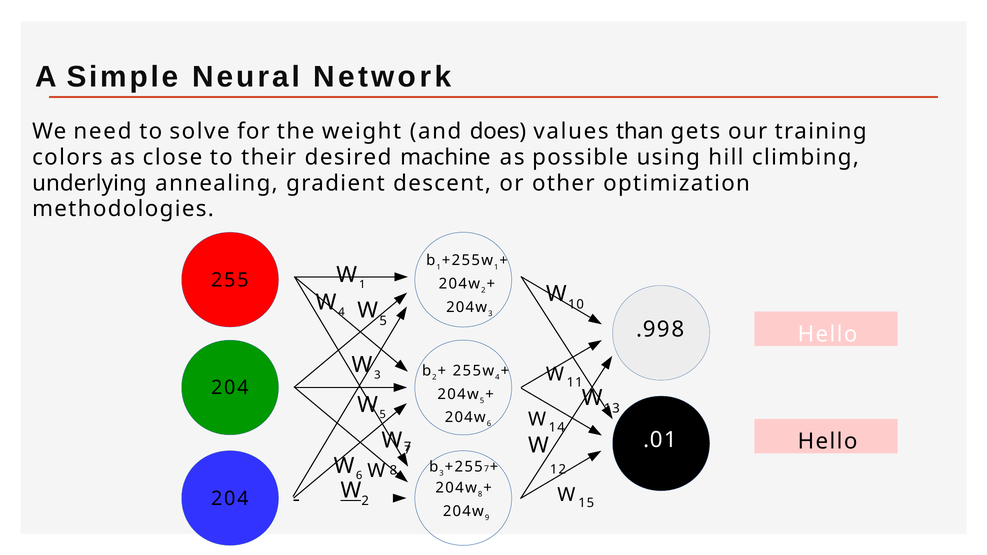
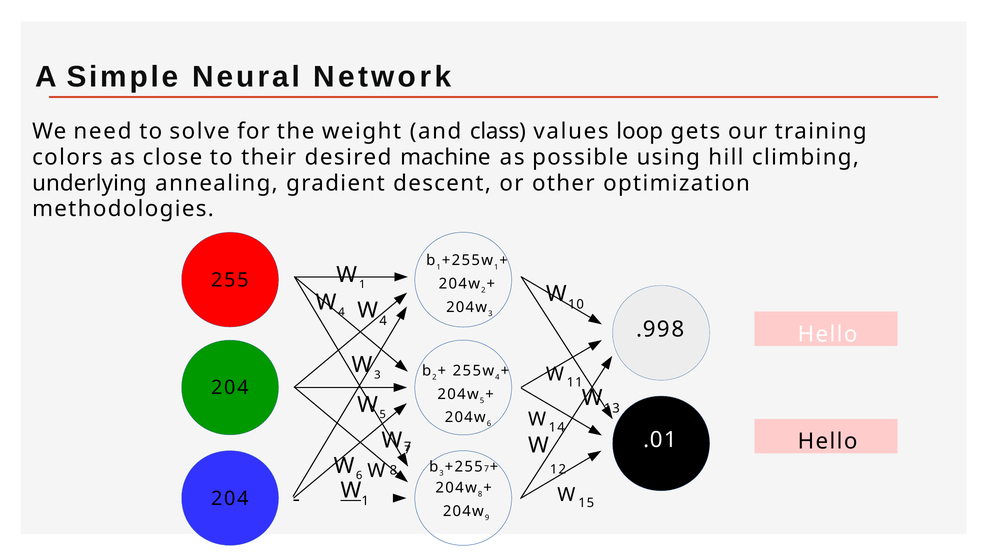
does: does -> class
than: than -> loop
5 at (383, 321): 5 -> 4
2 at (365, 501): 2 -> 1
